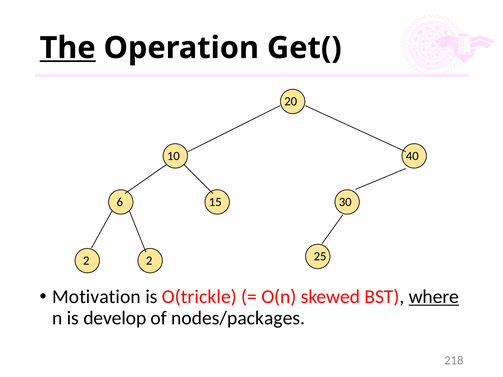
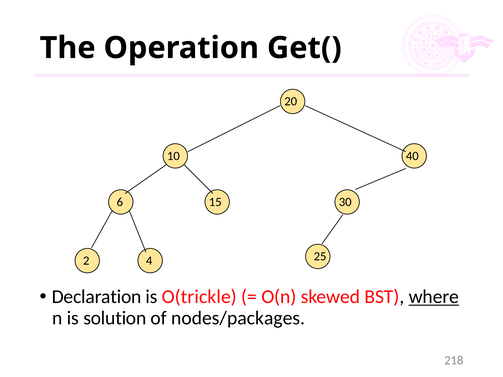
The underline: present -> none
2 2: 2 -> 4
Motivation: Motivation -> Declaration
develop: develop -> solution
